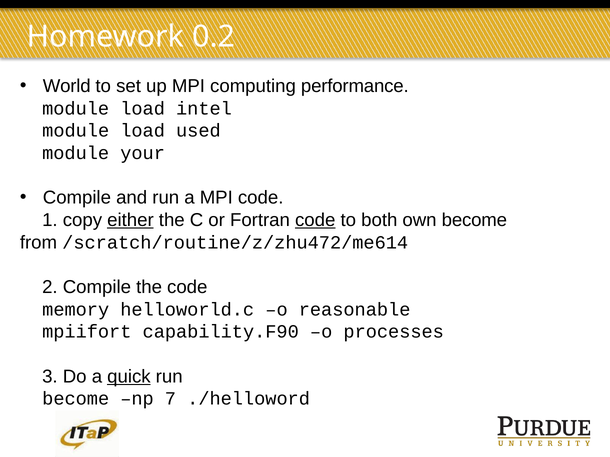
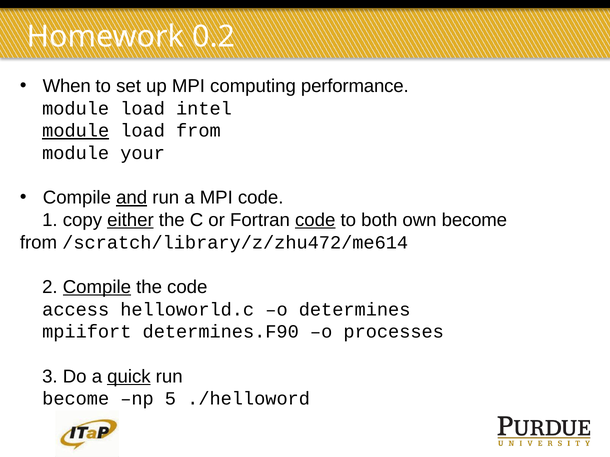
World: World -> When
module at (76, 131) underline: none -> present
load used: used -> from
and underline: none -> present
/scratch/routine/z/zhu472/me614: /scratch/routine/z/zhu472/me614 -> /scratch/library/z/zhu472/me614
Compile at (97, 287) underline: none -> present
memory: memory -> access
reasonable: reasonable -> determines
capability.F90: capability.F90 -> determines.F90
7: 7 -> 5
